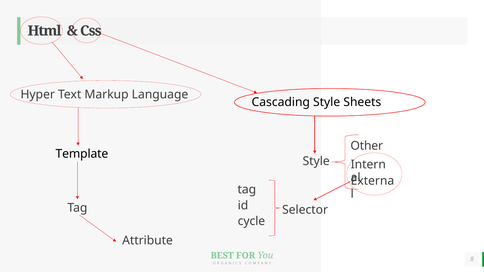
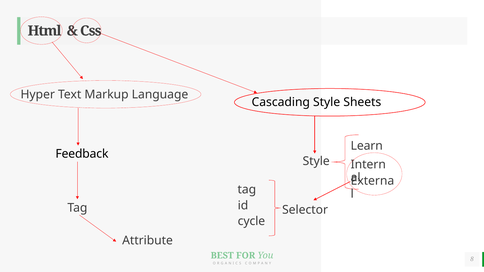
Other: Other -> Learn
Template: Template -> Feedback
